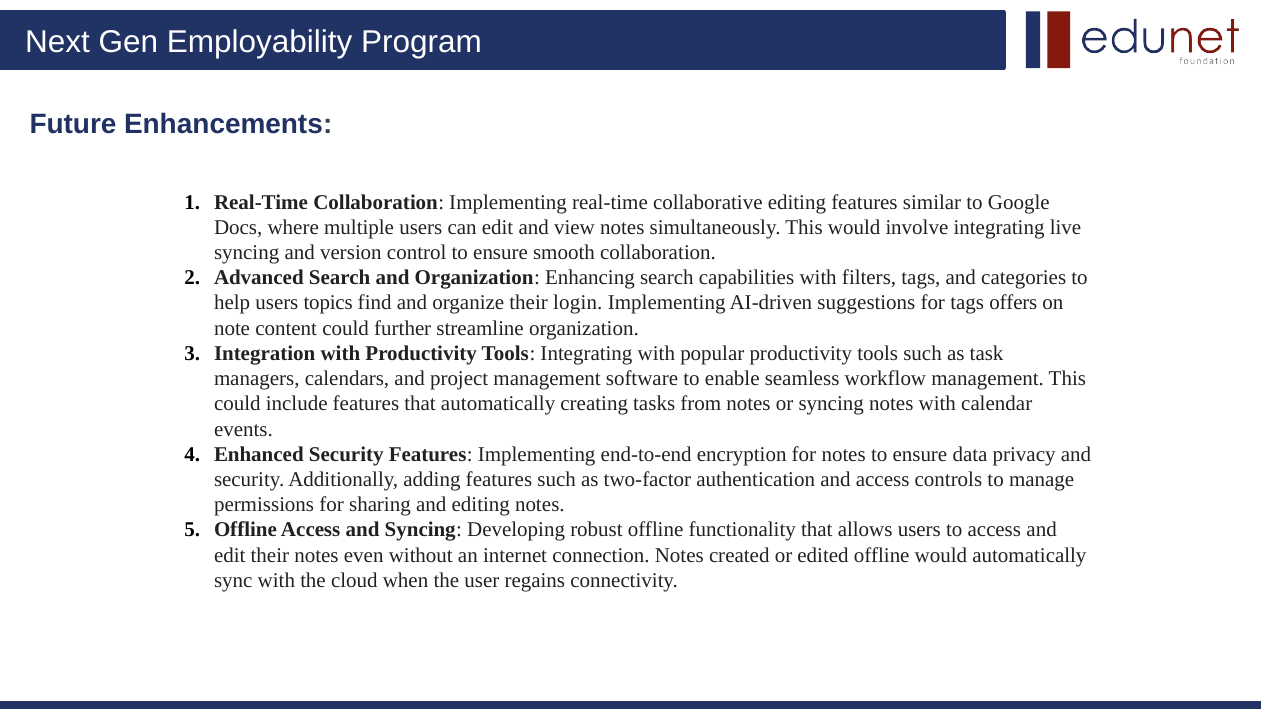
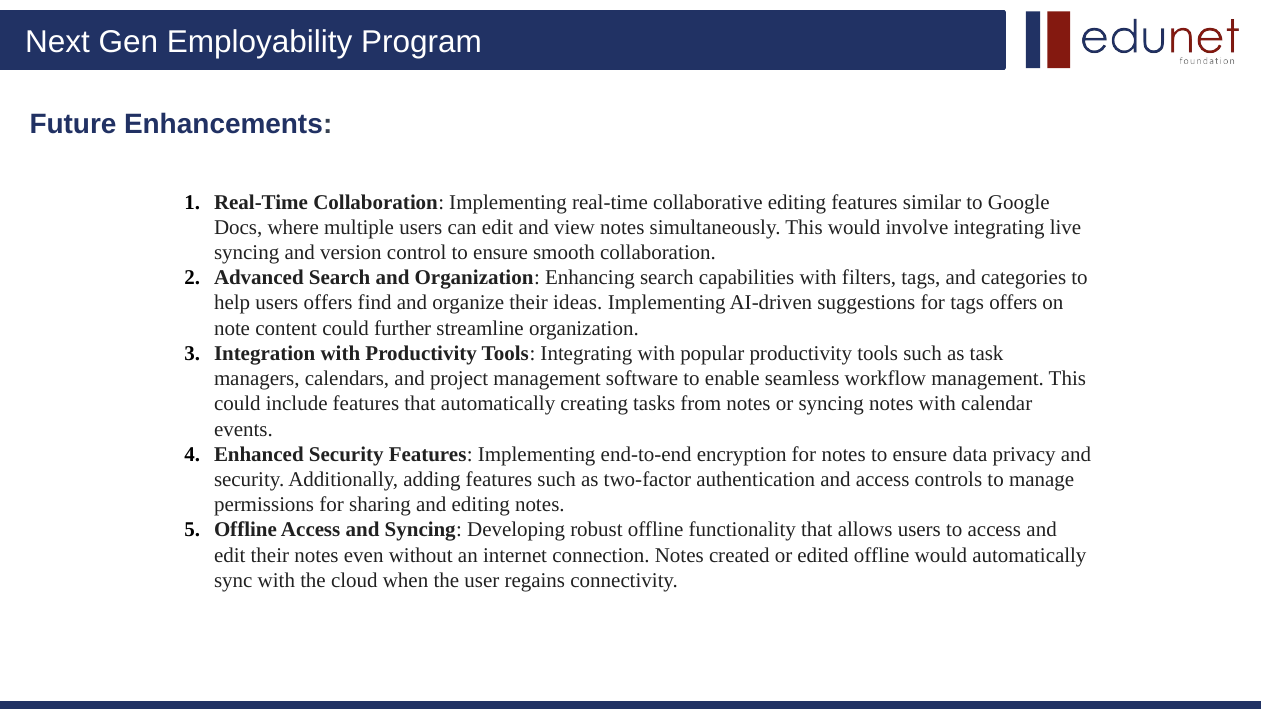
users topics: topics -> offers
login: login -> ideas
